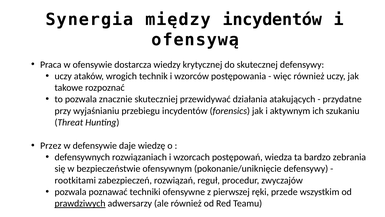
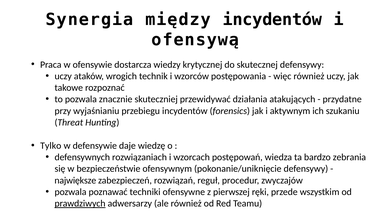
Przez: Przez -> Tylko
rootkitami: rootkitami -> największe
